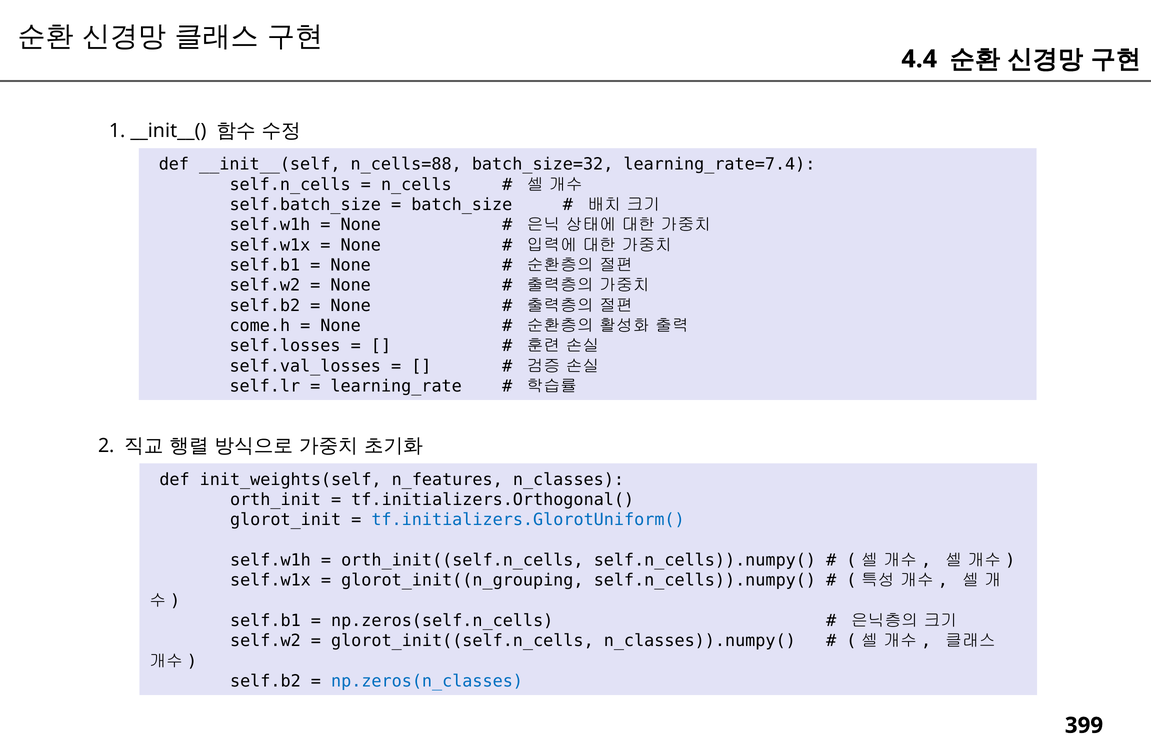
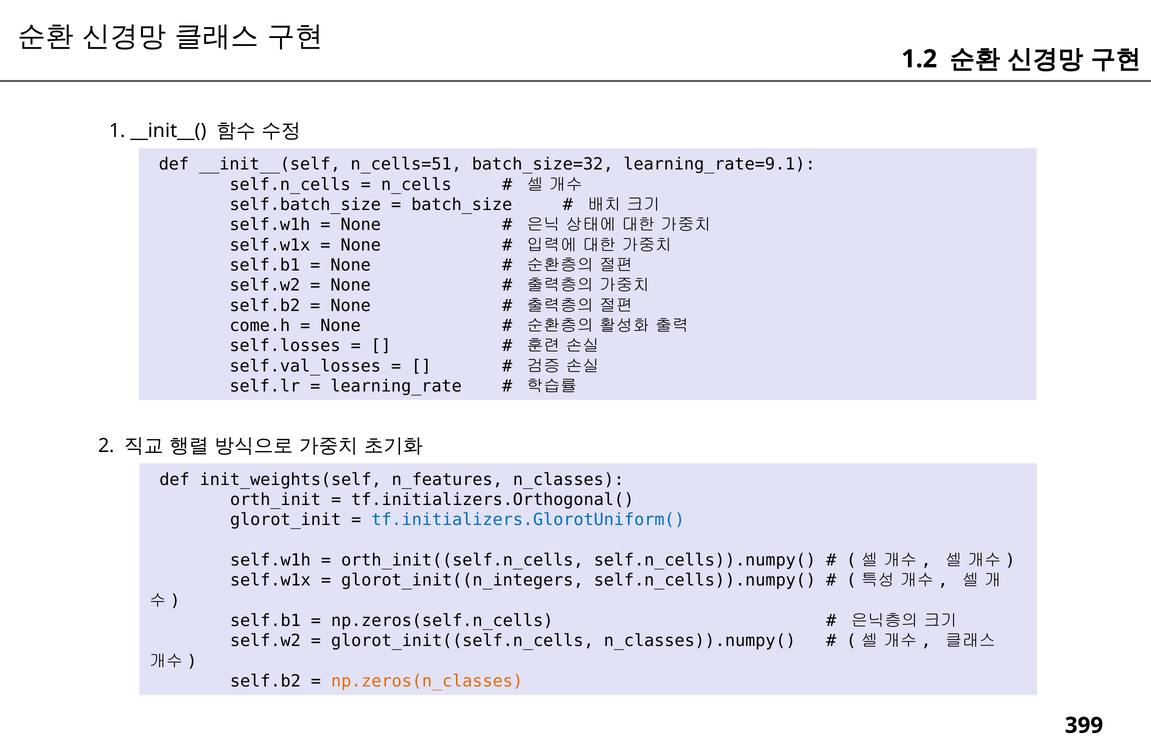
4.4: 4.4 -> 1.2
n_cells=88: n_cells=88 -> n_cells=51
learning_rate=7.4: learning_rate=7.4 -> learning_rate=9.1
glorot_init((n_grouping: glorot_init((n_grouping -> glorot_init((n_integers
np.zeros(n_classes colour: blue -> orange
